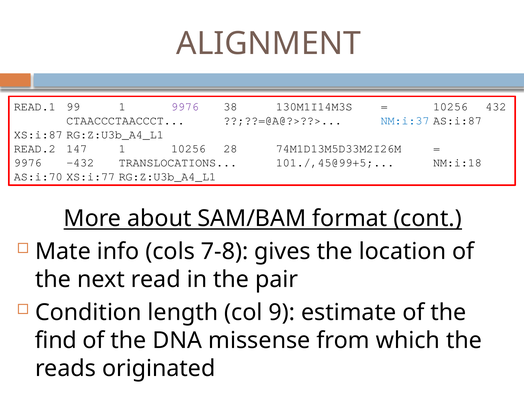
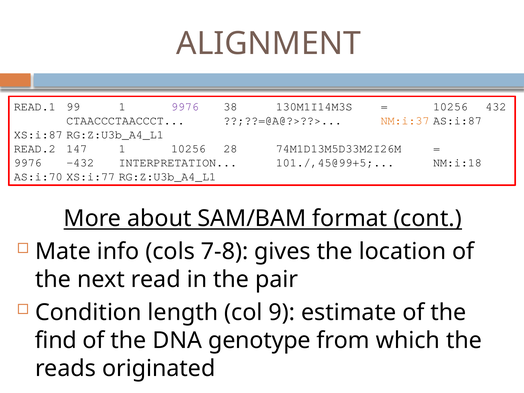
NM:i:37 colour: blue -> orange
TRANSLOCATIONS: TRANSLOCATIONS -> INTERPRETATION
missense: missense -> genotype
